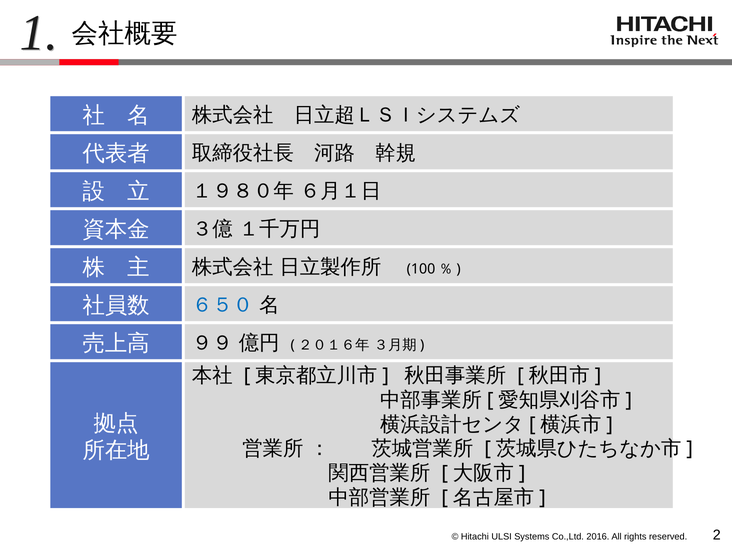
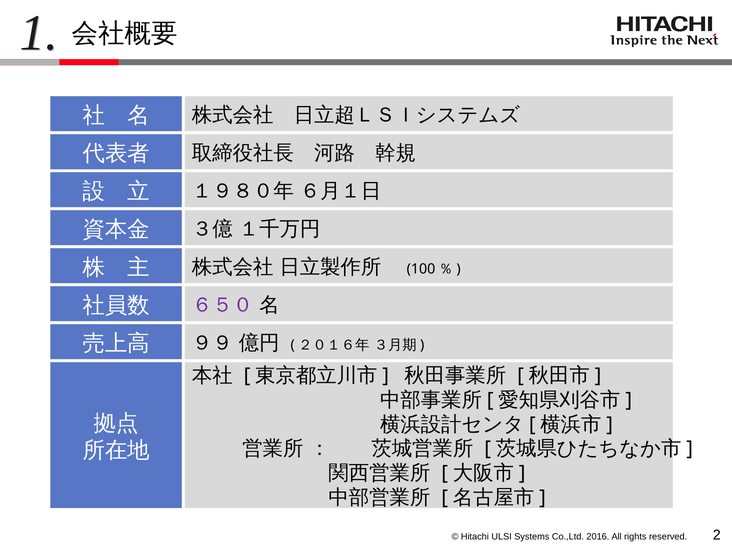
６５０ colour: blue -> purple
